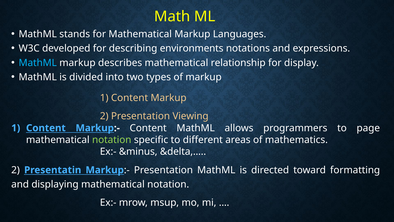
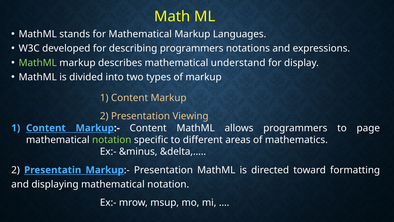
describing environments: environments -> programmers
MathML at (38, 63) colour: light blue -> light green
relationship: relationship -> understand
